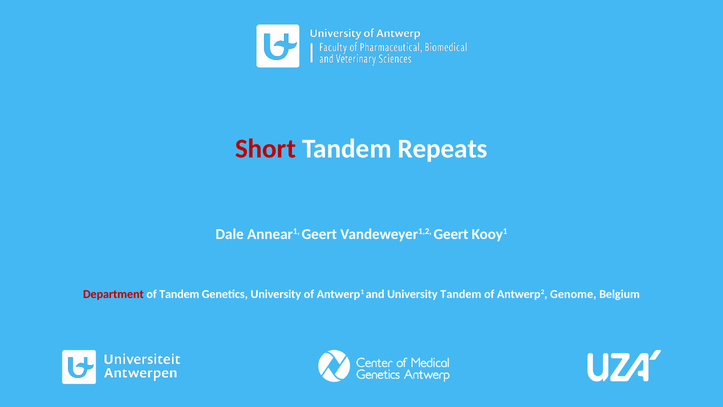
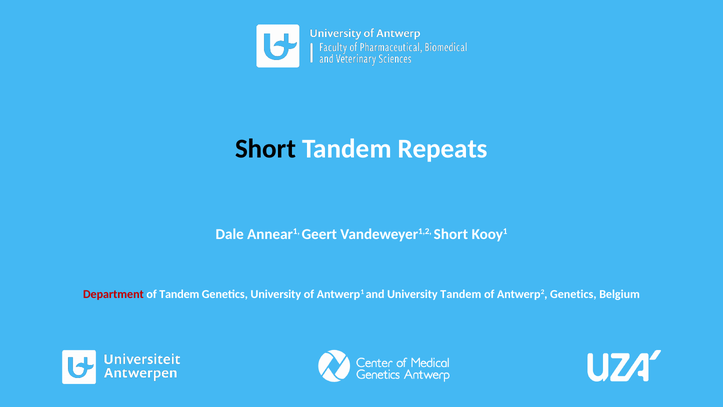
Short at (266, 149) colour: red -> black
Vandeweyer1,2 Geert: Geert -> Short
Antwerp2 Genome: Genome -> Genetics
